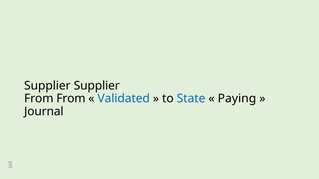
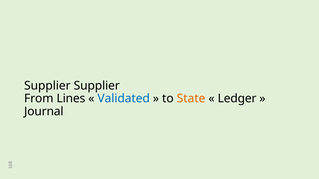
From From: From -> Lines
State colour: blue -> orange
Paying: Paying -> Ledger
